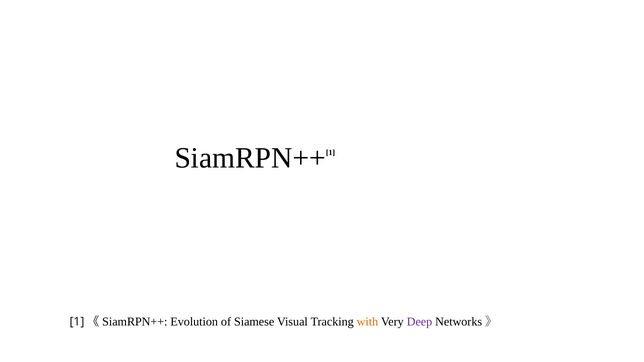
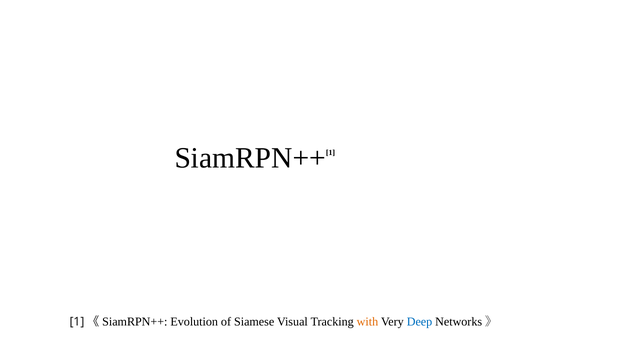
Deep colour: purple -> blue
